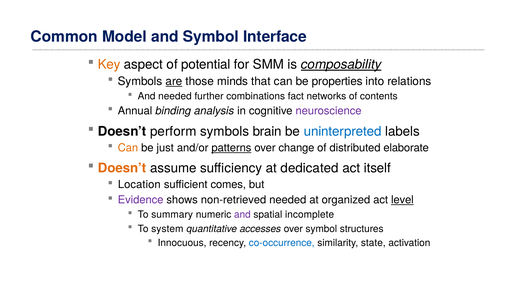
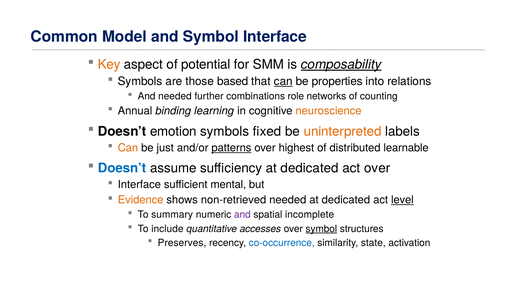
are underline: present -> none
minds: minds -> based
can at (283, 81) underline: none -> present
fact: fact -> role
contents: contents -> counting
analysis: analysis -> learning
neuroscience colour: purple -> orange
perform: perform -> emotion
brain: brain -> fixed
uninterpreted colour: blue -> orange
change: change -> highest
elaborate: elaborate -> learnable
Doesn’t at (122, 168) colour: orange -> blue
act itself: itself -> over
Location at (139, 185): Location -> Interface
comes: comes -> mental
Evidence colour: purple -> orange
needed at organized: organized -> dedicated
system: system -> include
symbol at (321, 229) underline: none -> present
Innocuous: Innocuous -> Preserves
